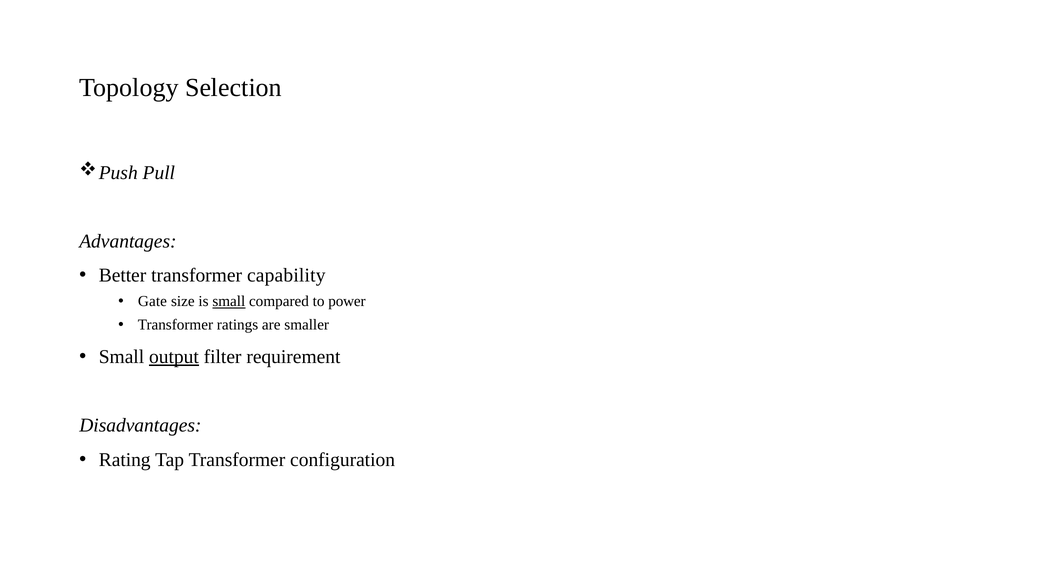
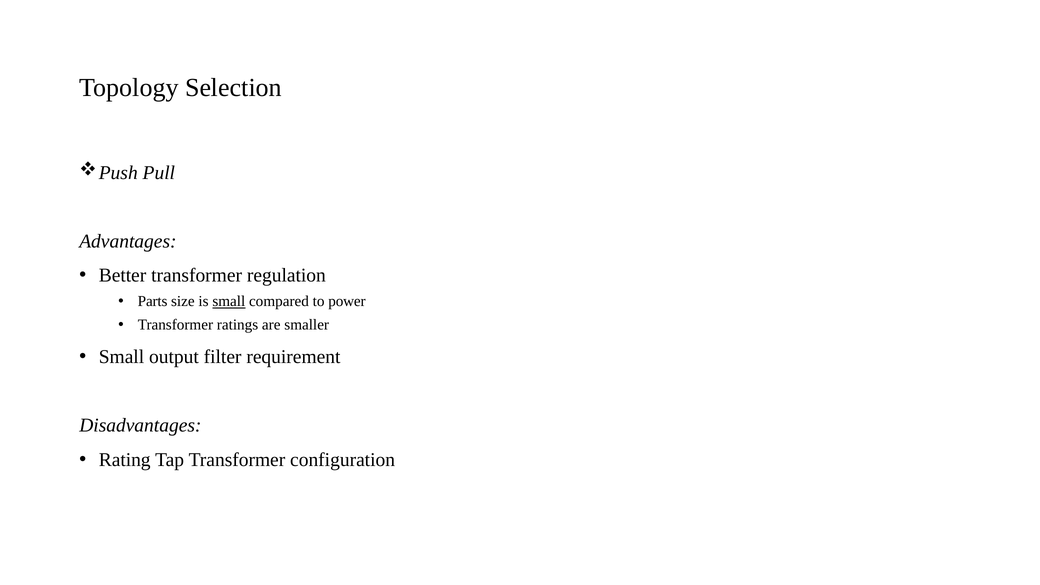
capability: capability -> regulation
Gate: Gate -> Parts
output underline: present -> none
